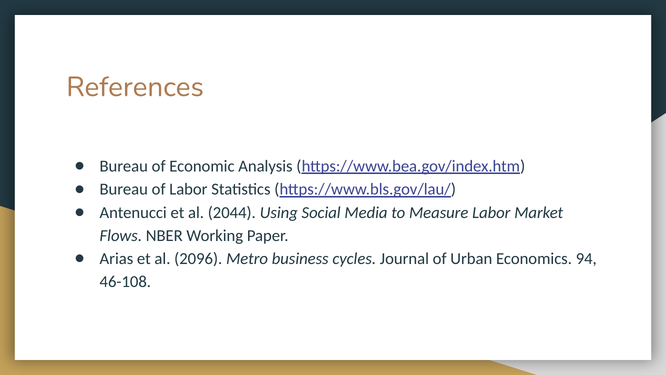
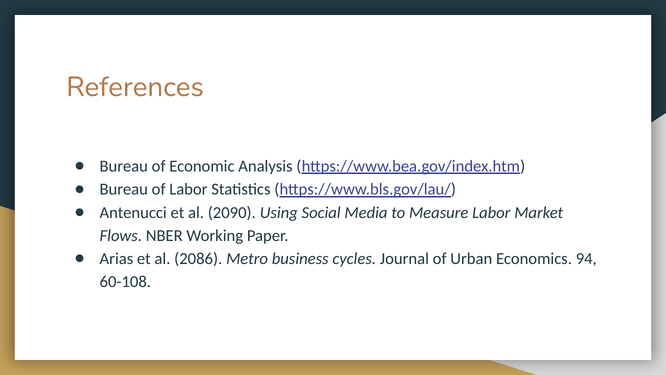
2044: 2044 -> 2090
2096: 2096 -> 2086
46-108: 46-108 -> 60-108
